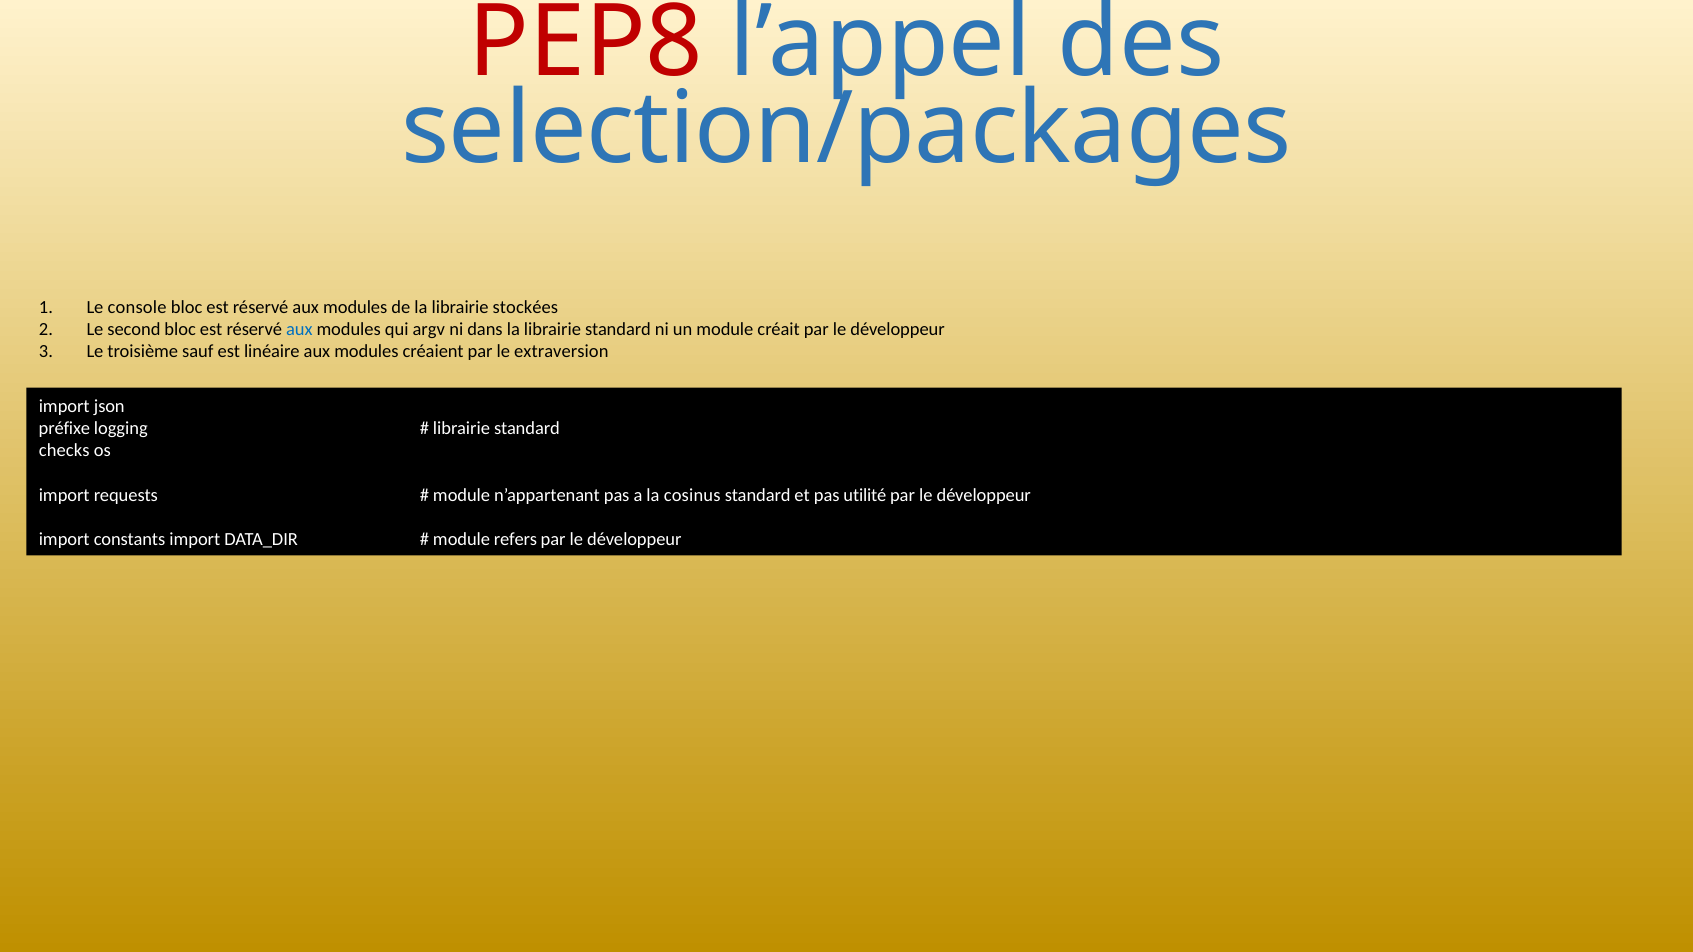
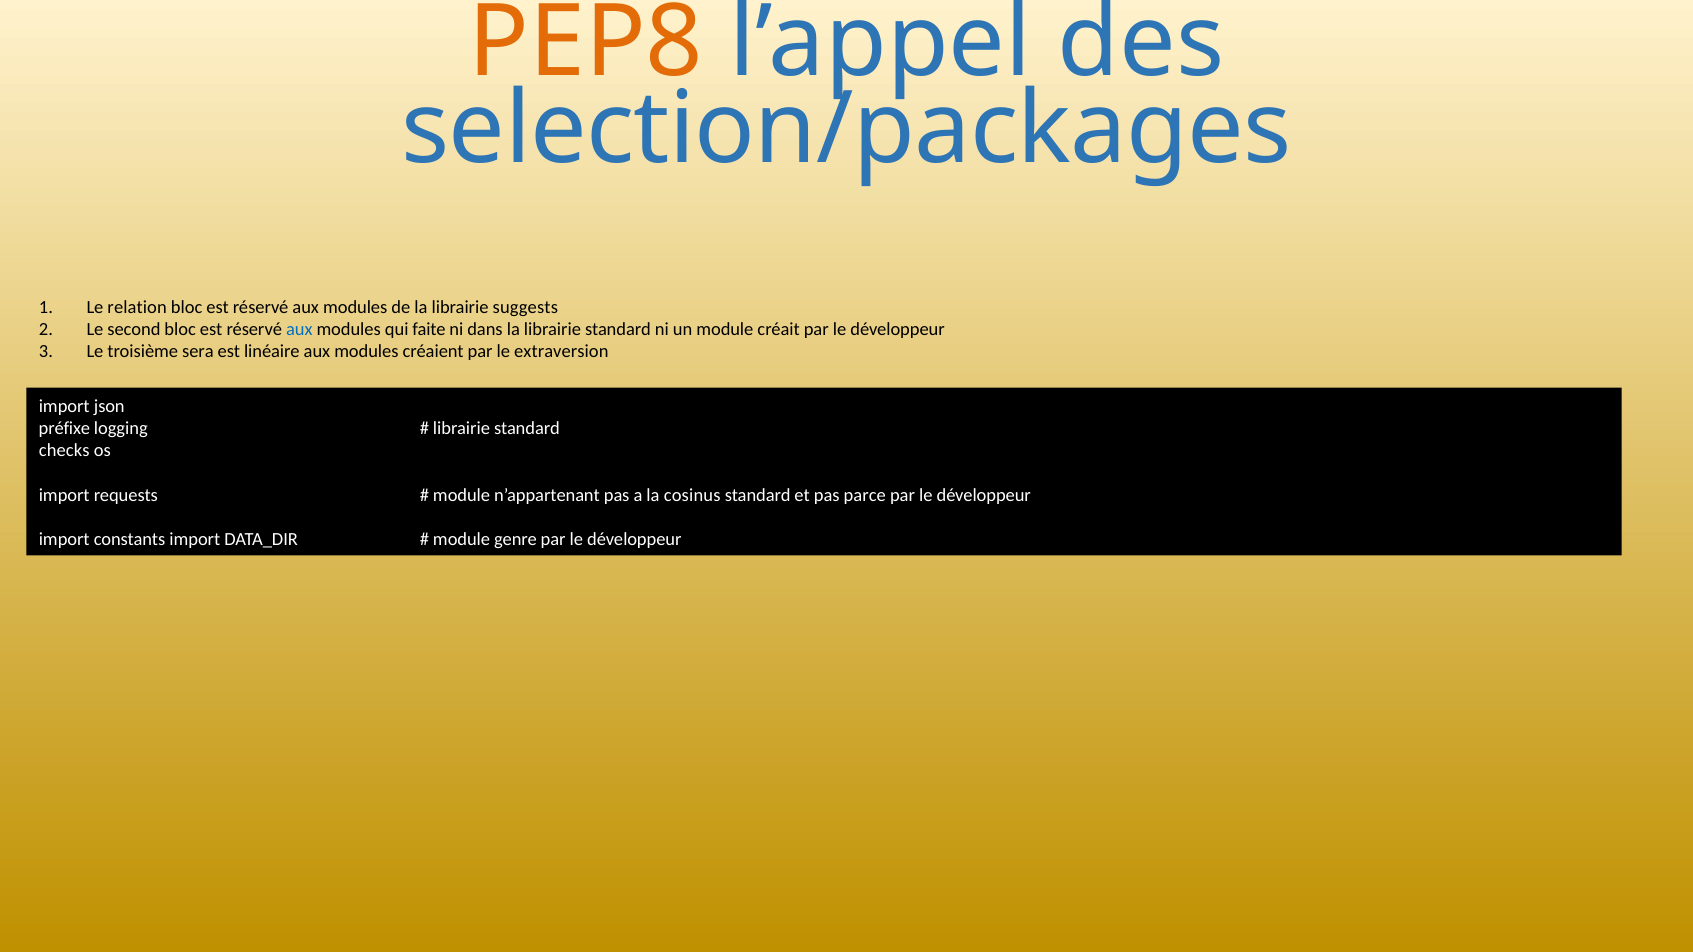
PEP8 colour: red -> orange
console: console -> relation
stockées: stockées -> suggests
argv: argv -> faite
sauf: sauf -> sera
utilité: utilité -> parce
refers: refers -> genre
